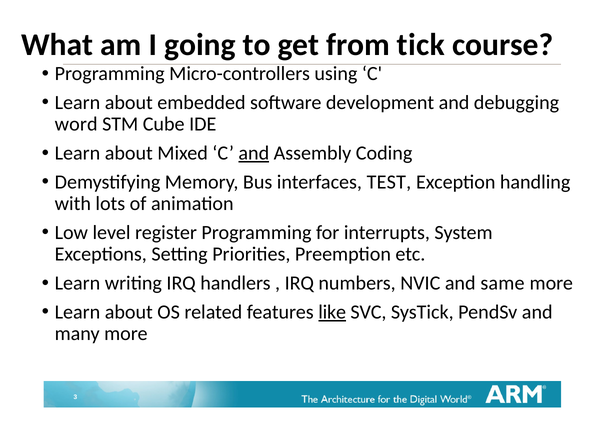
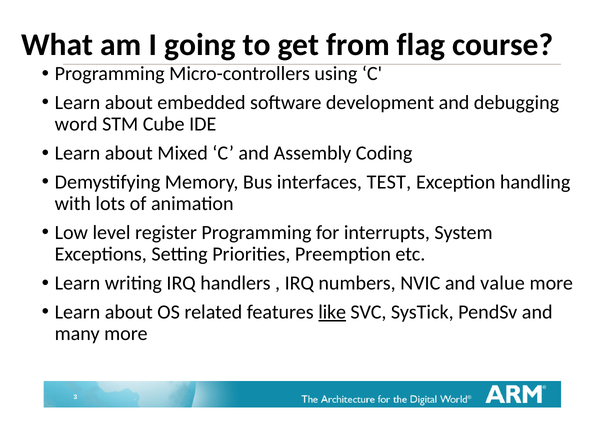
tick: tick -> flag
and at (254, 153) underline: present -> none
same: same -> value
